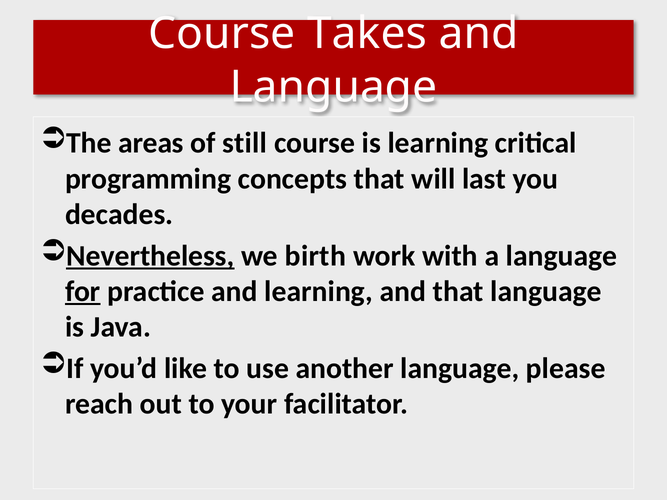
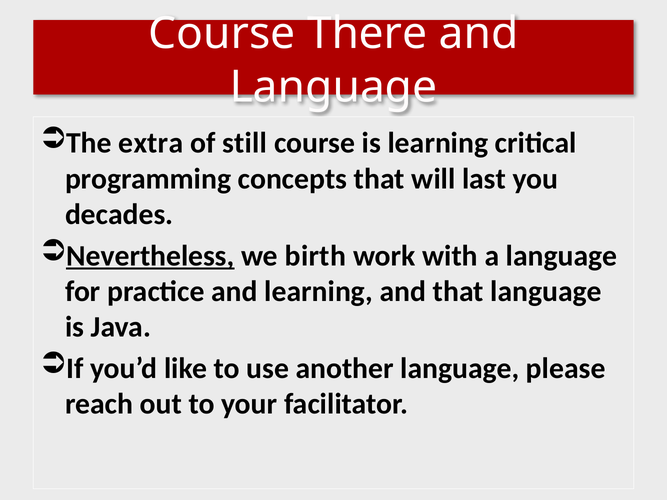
Takes: Takes -> There
areas: areas -> extra
for underline: present -> none
